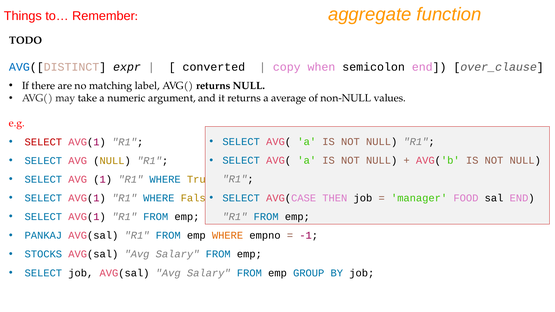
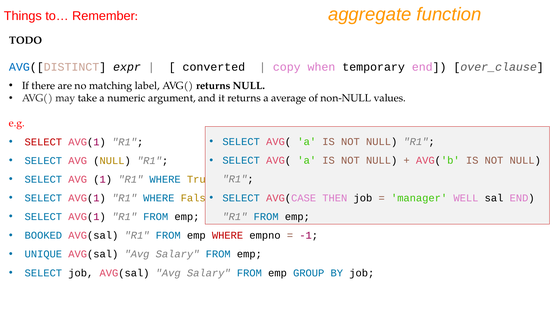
semicolon: semicolon -> temporary
FOOD: FOOD -> WELL
PANKAJ: PANKAJ -> BOOKED
WHERE at (228, 236) colour: orange -> red
STOCKS: STOCKS -> UNIQUE
